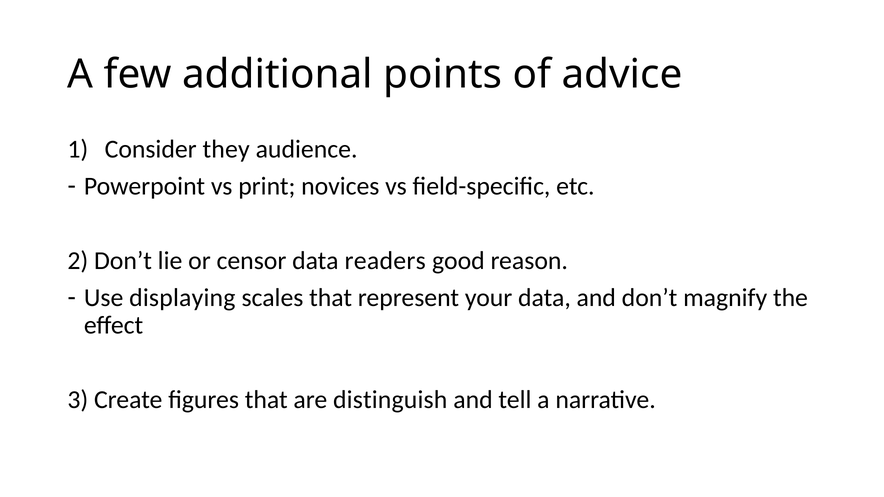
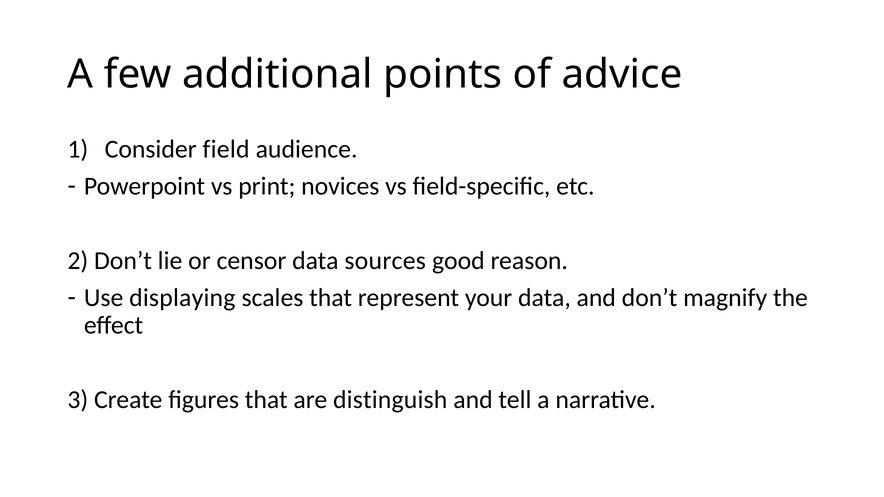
they: they -> field
readers: readers -> sources
